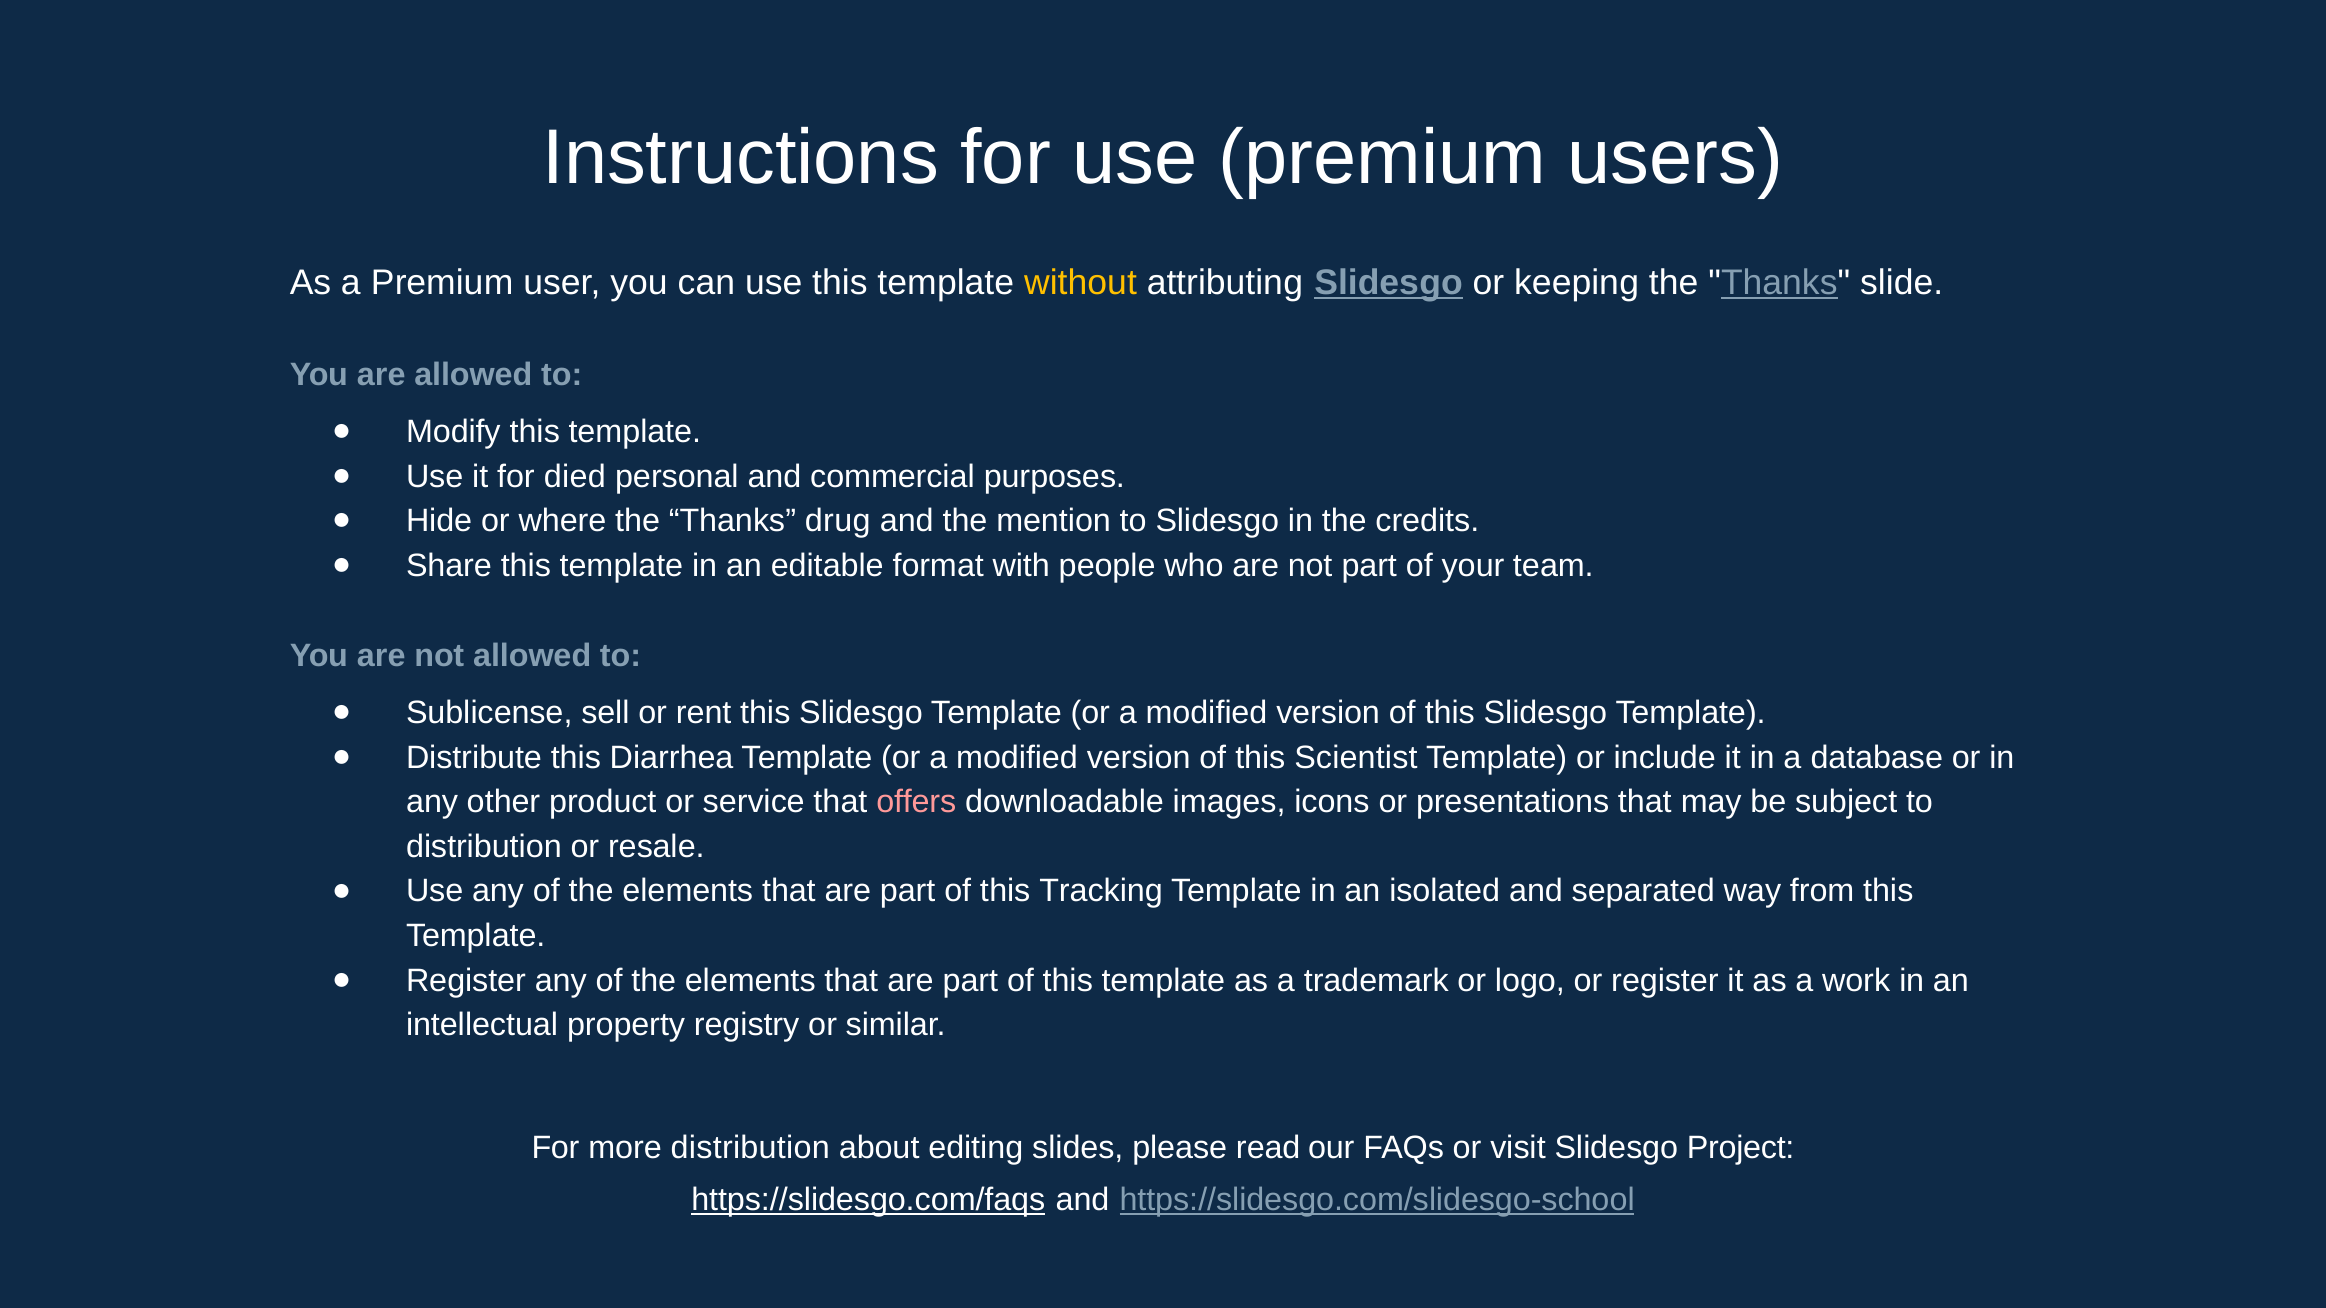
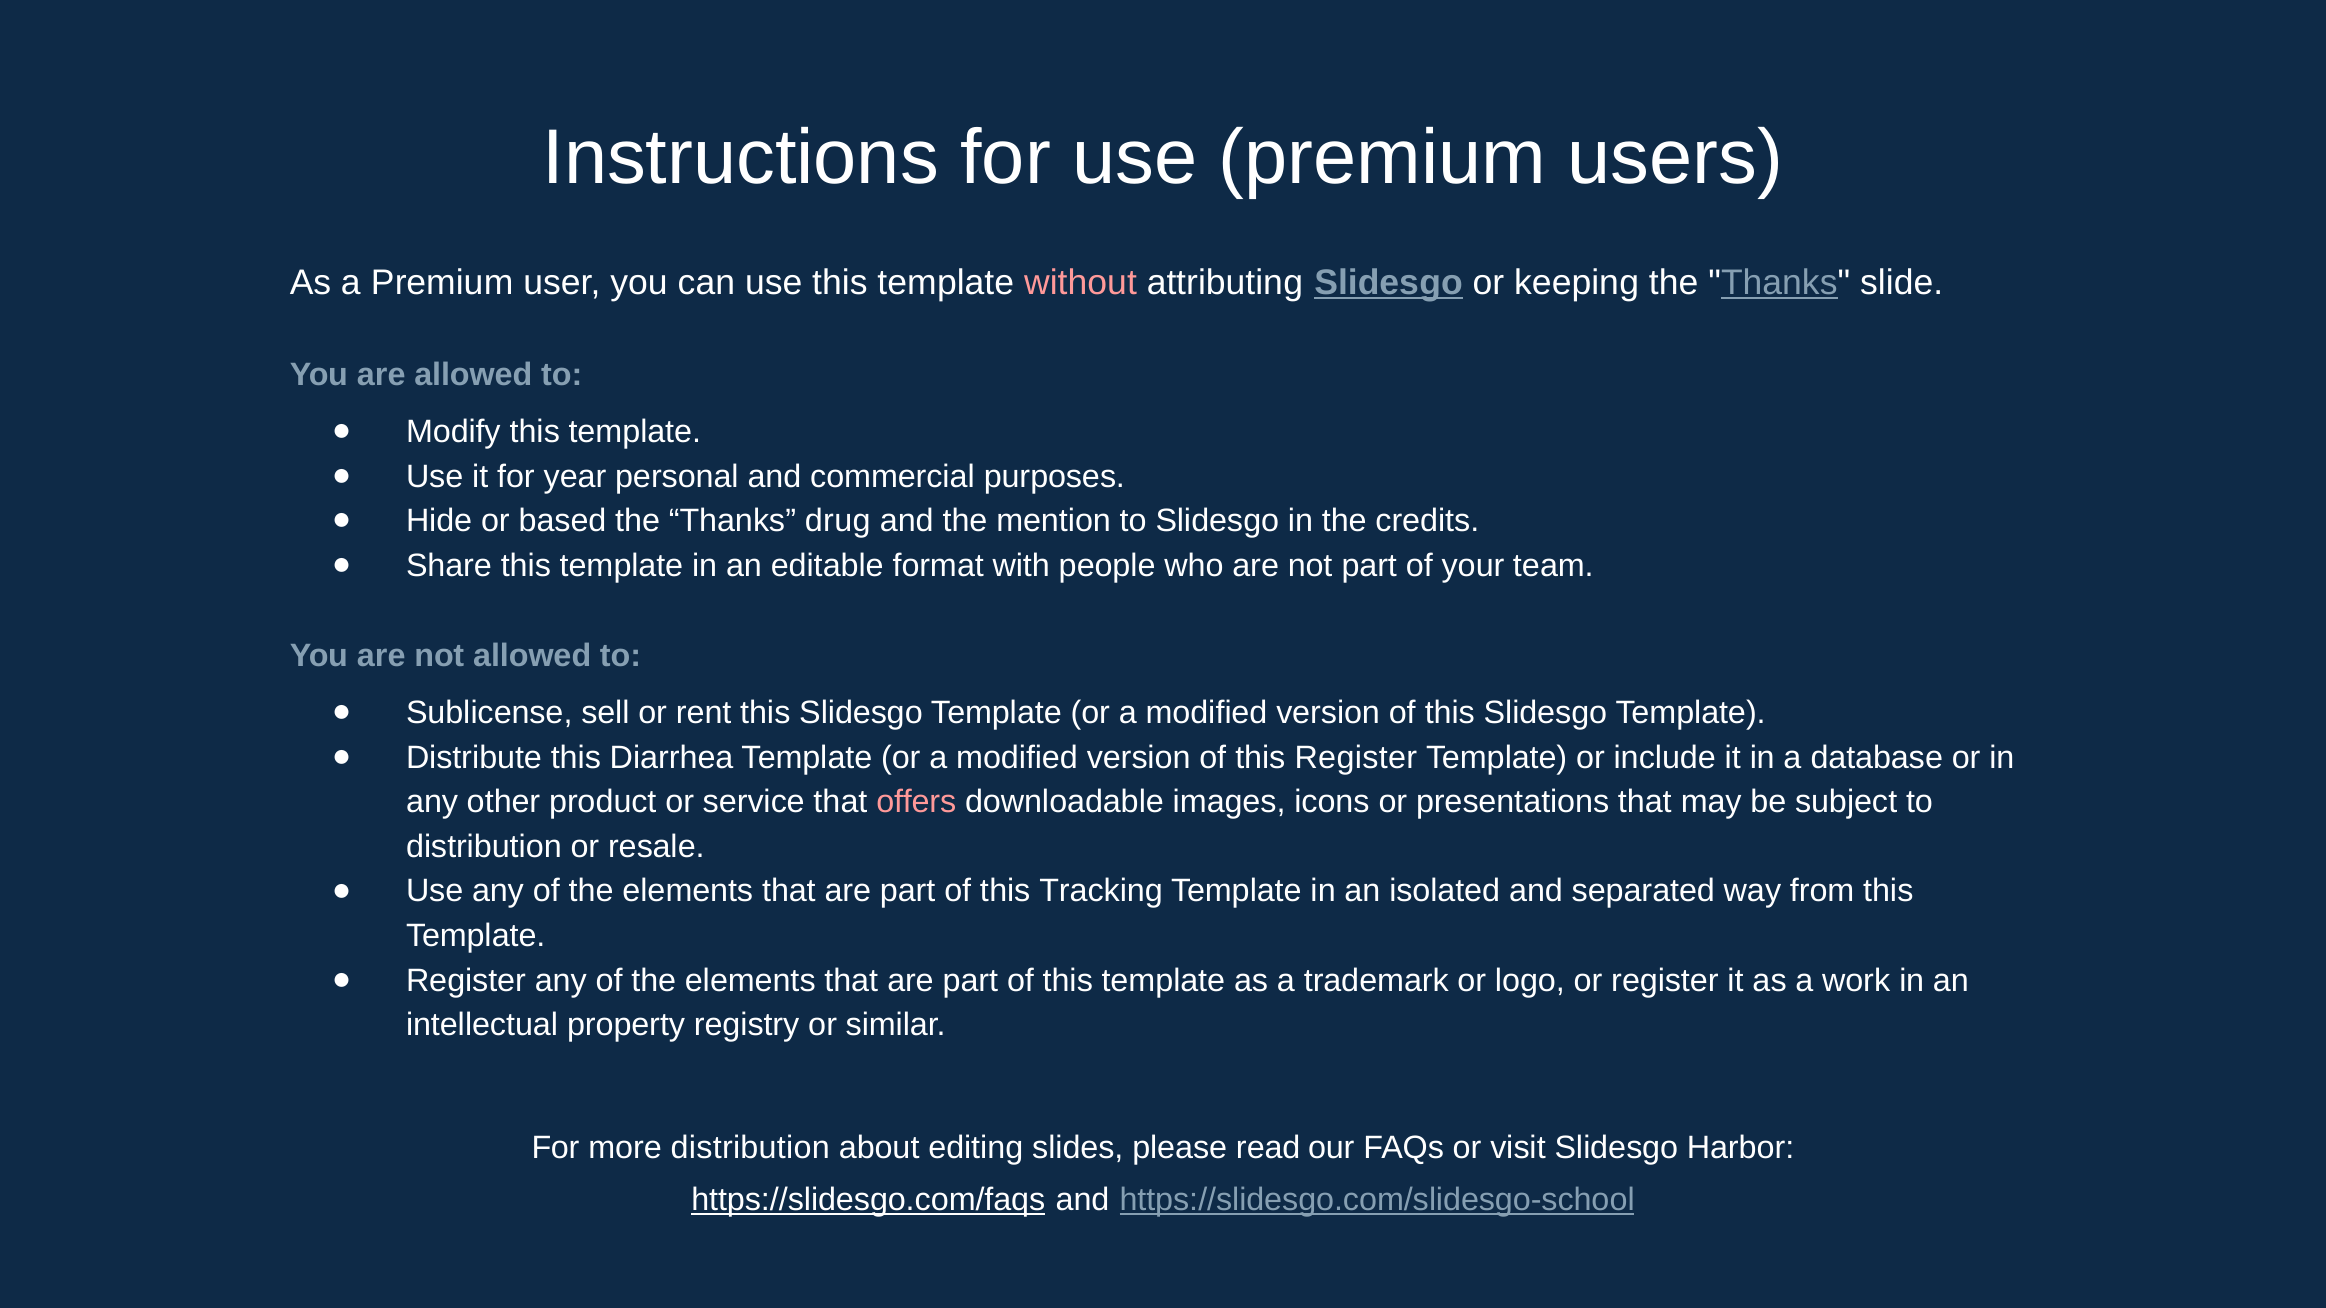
without colour: yellow -> pink
died: died -> year
where: where -> based
this Scientist: Scientist -> Register
Project: Project -> Harbor
